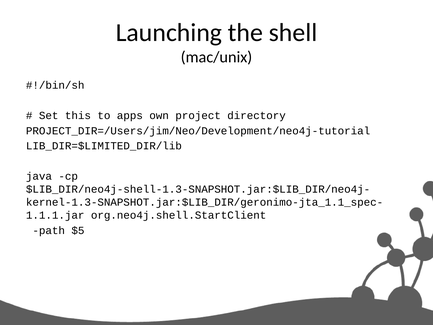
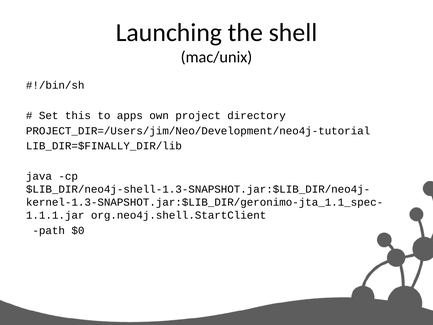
LIB_DIR=$LIMITED_DIR/lib: LIB_DIR=$LIMITED_DIR/lib -> LIB_DIR=$FINALLY_DIR/lib
$5: $5 -> $0
